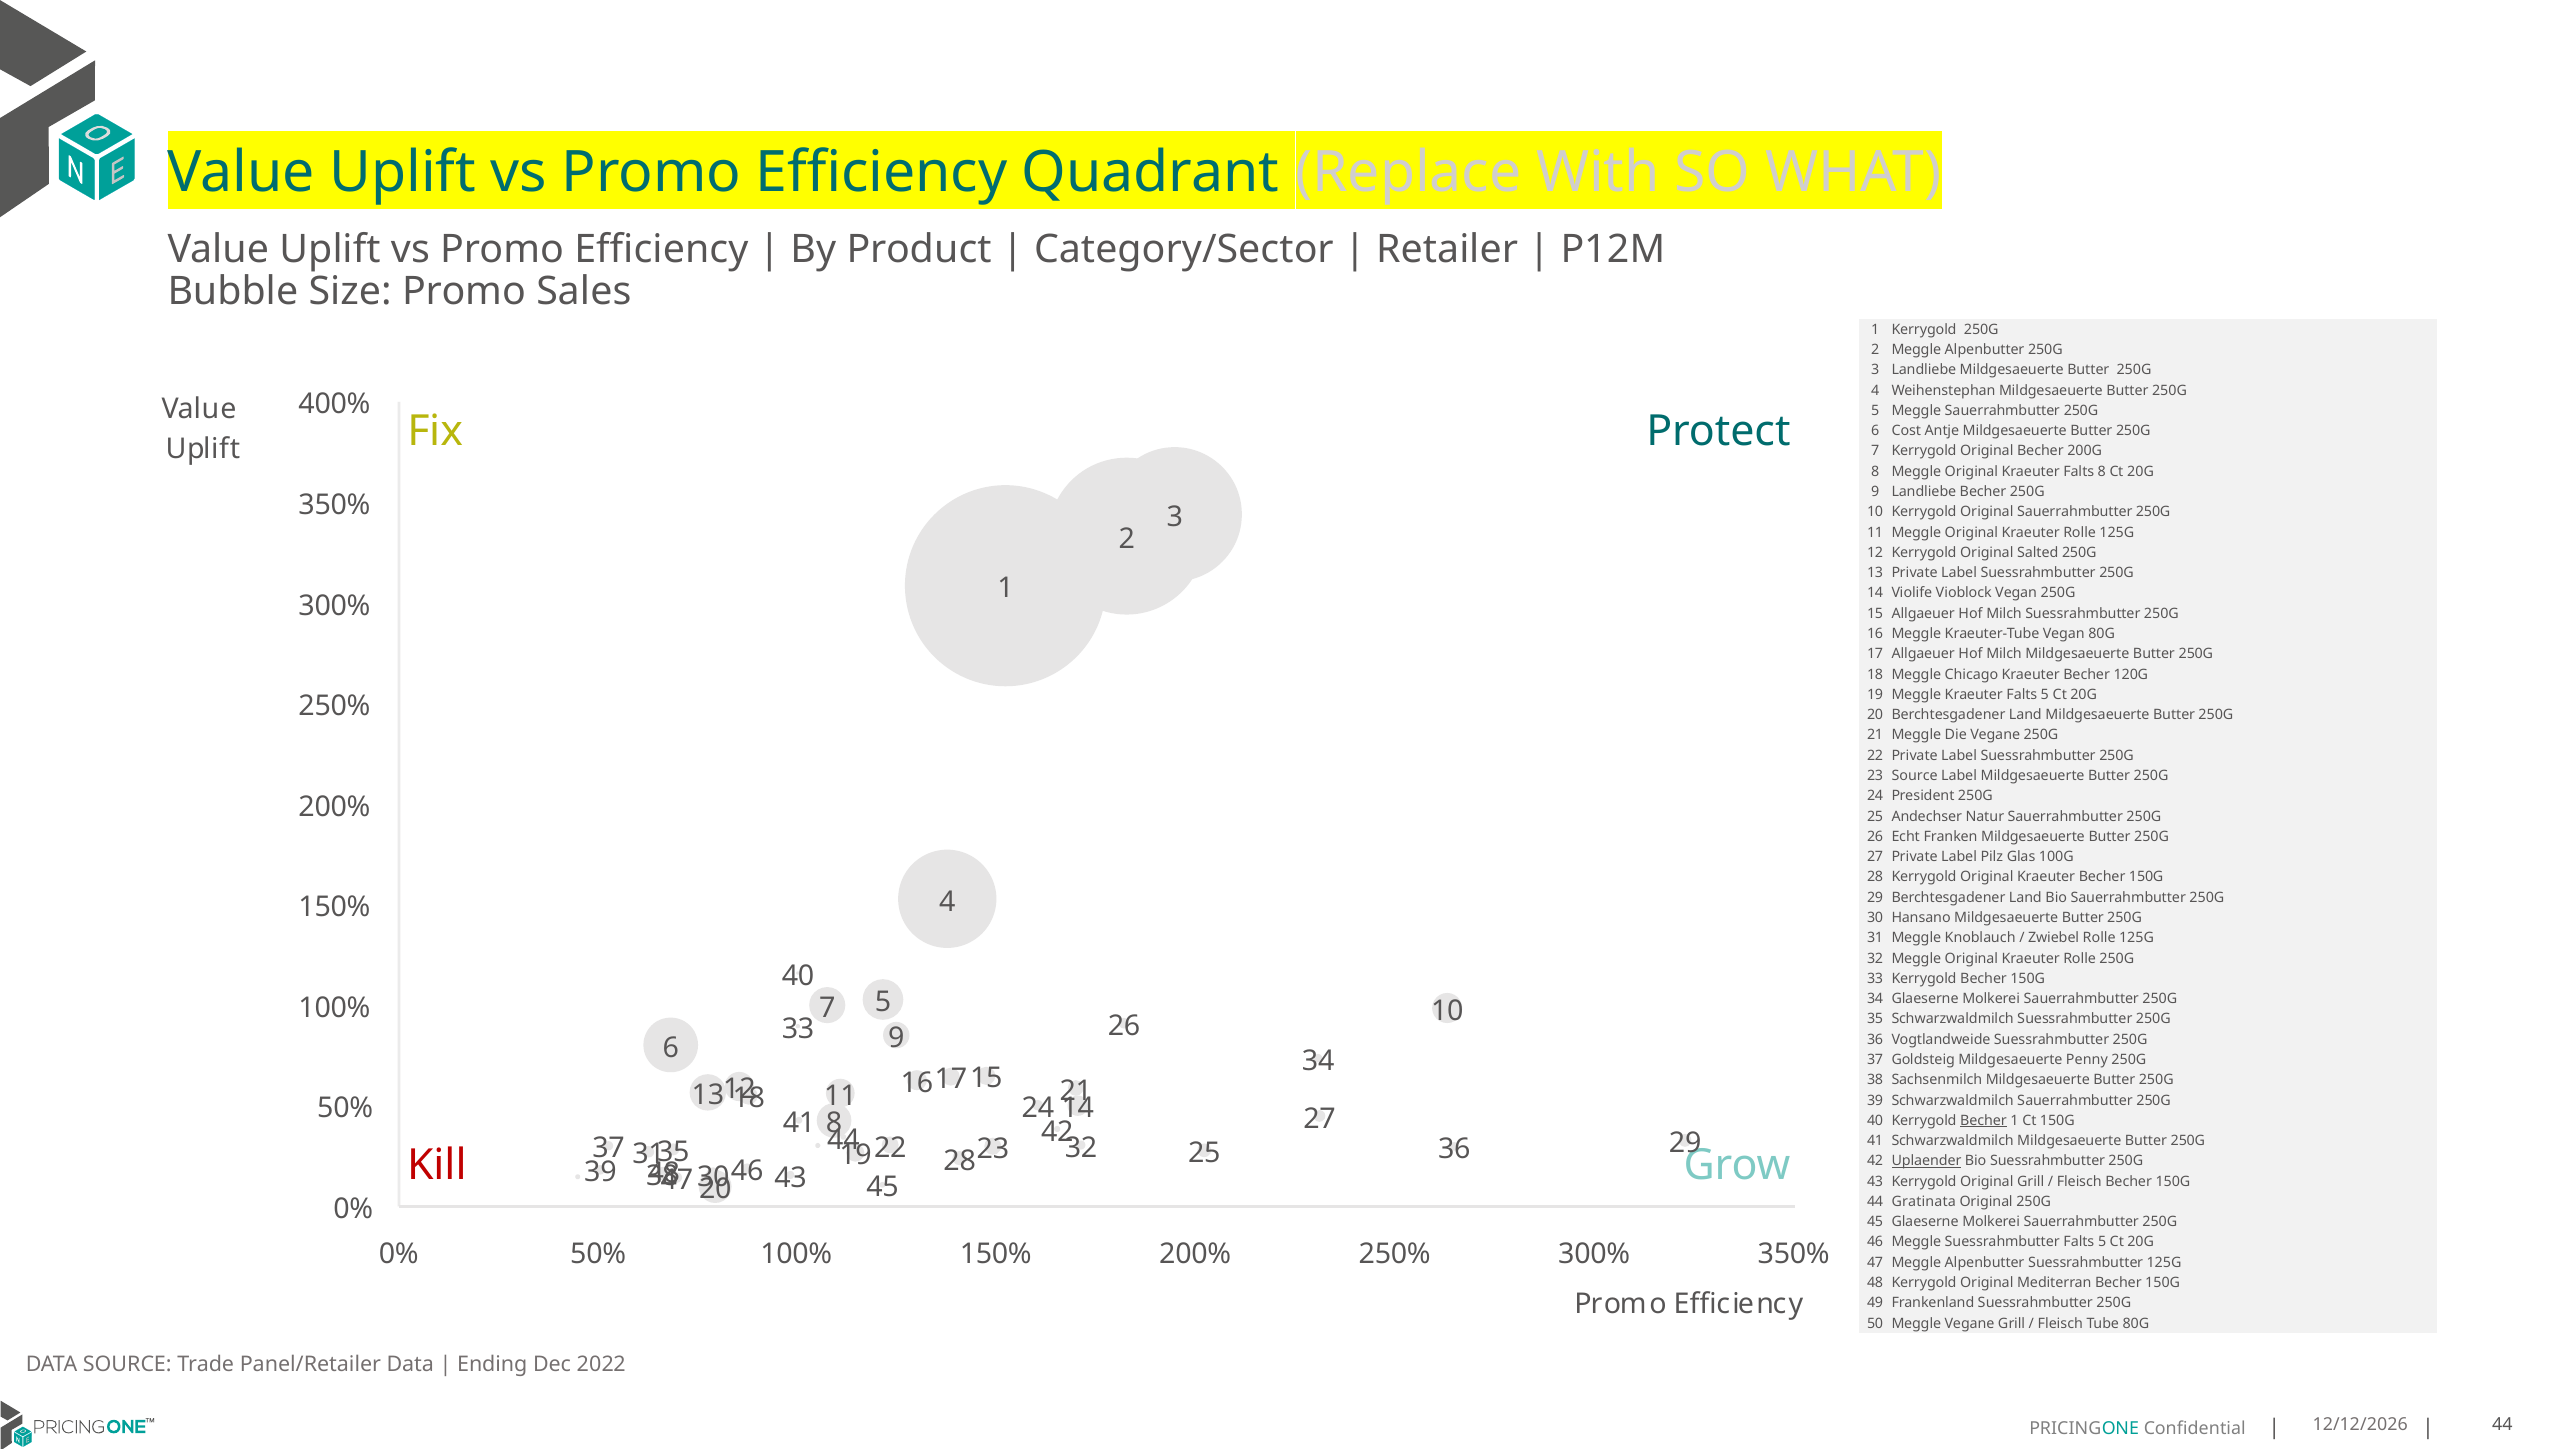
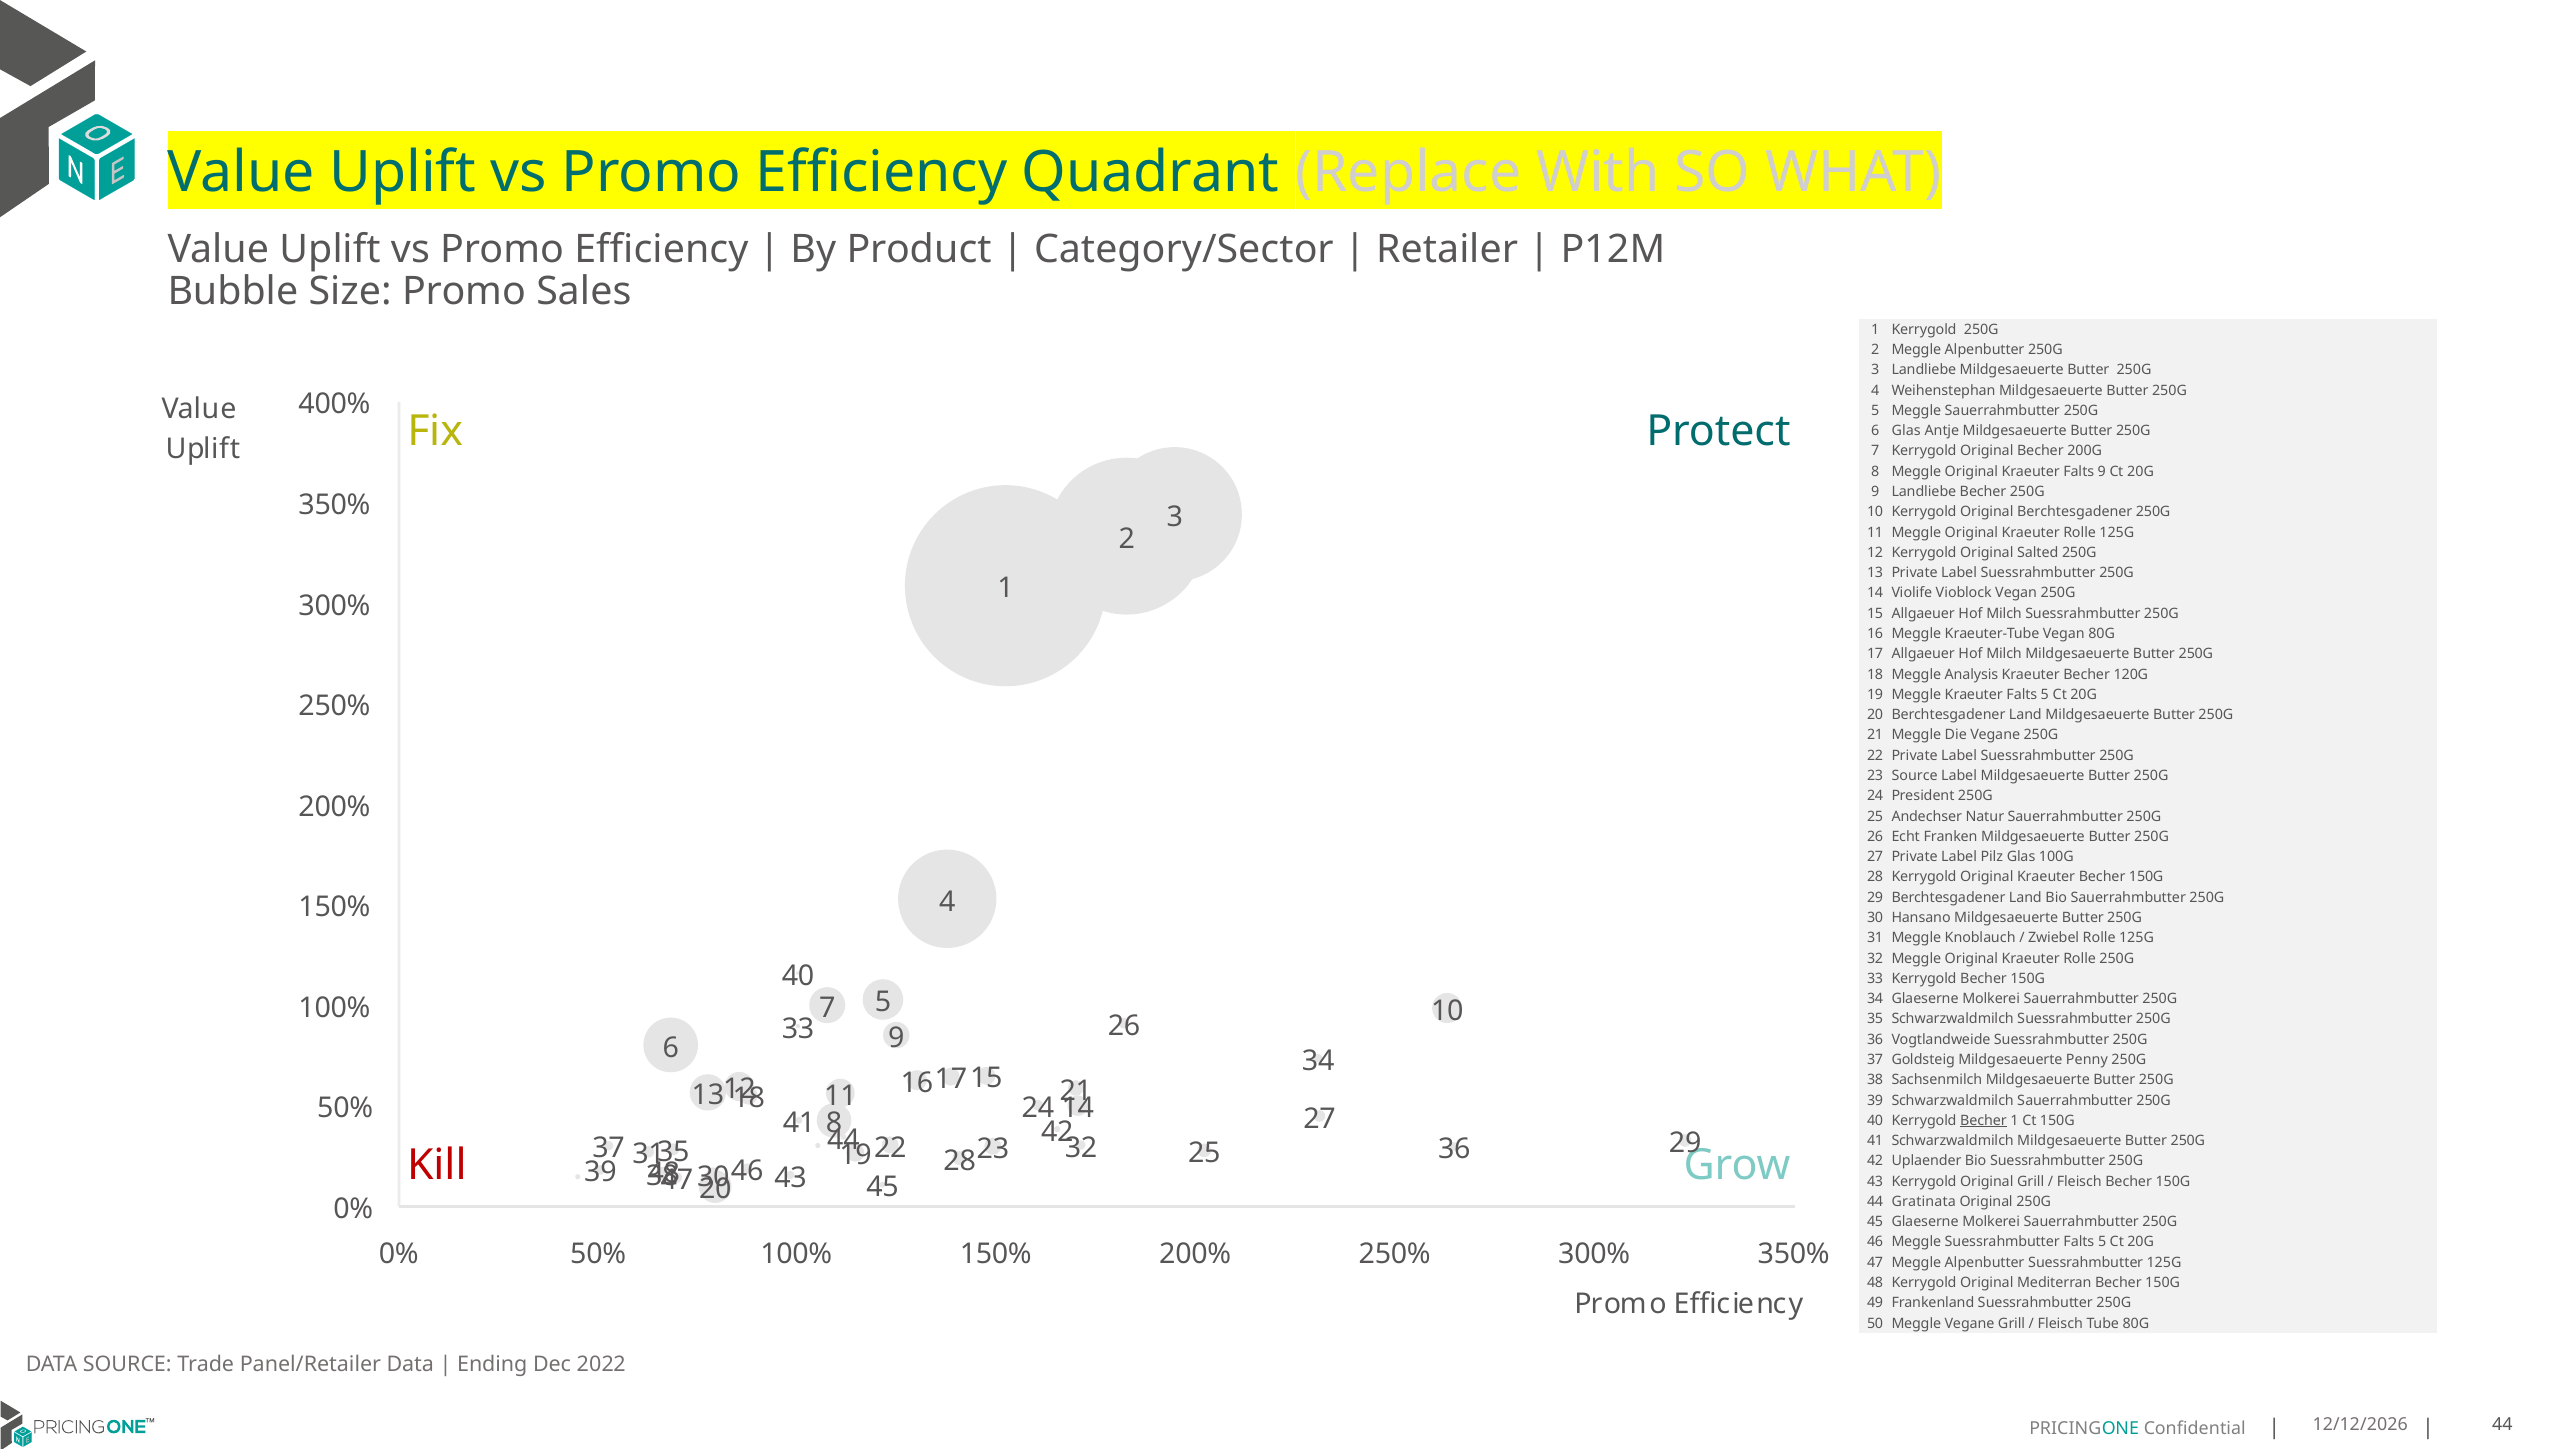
6 Cost: Cost -> Glas
Falts 8: 8 -> 9
Original Sauerrahmbutter: Sauerrahmbutter -> Berchtesgadener
Chicago: Chicago -> Analysis
Uplaender underline: present -> none
